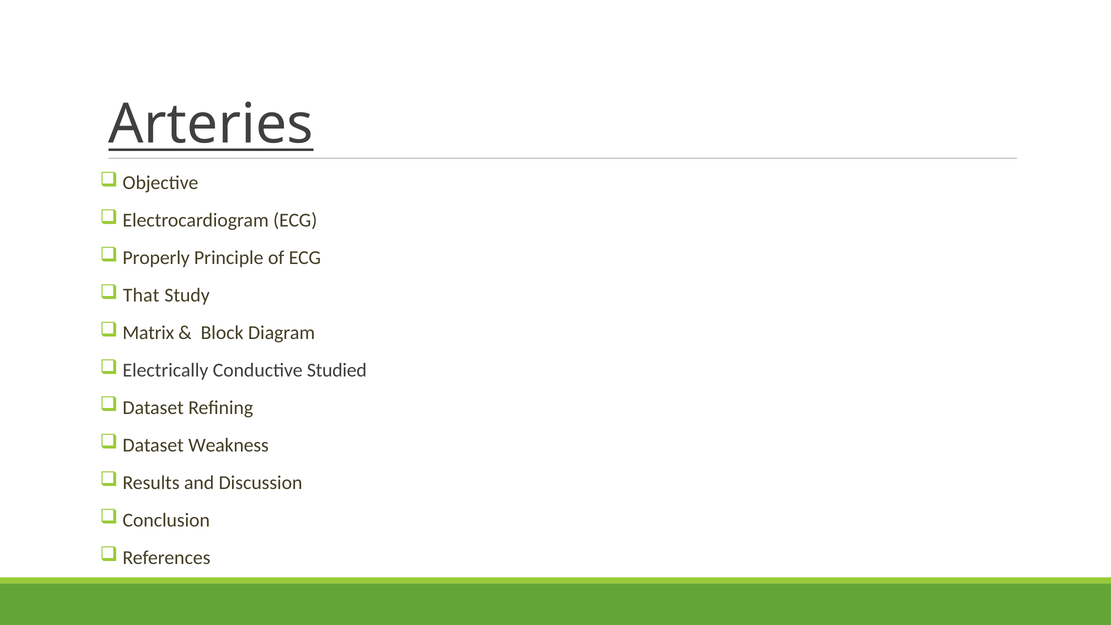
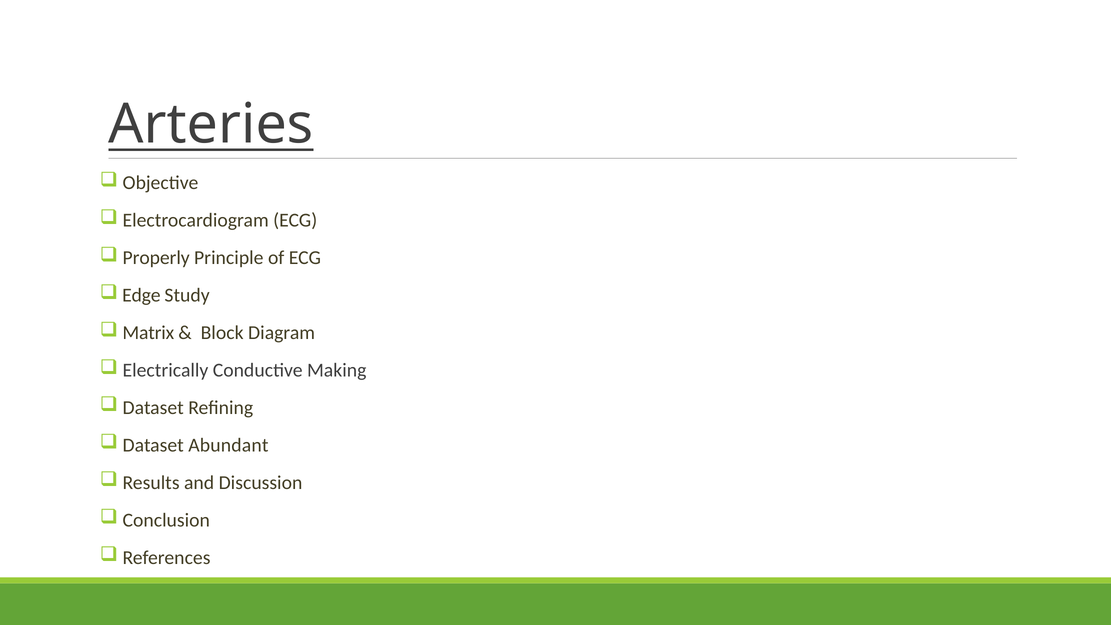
That: That -> Edge
Studied: Studied -> Making
Weakness: Weakness -> Abundant
